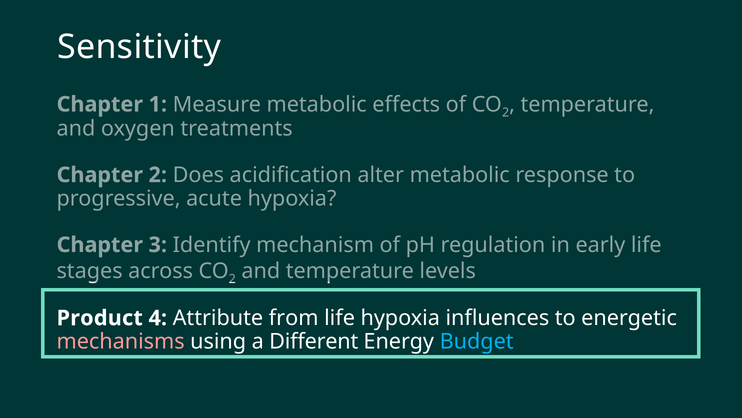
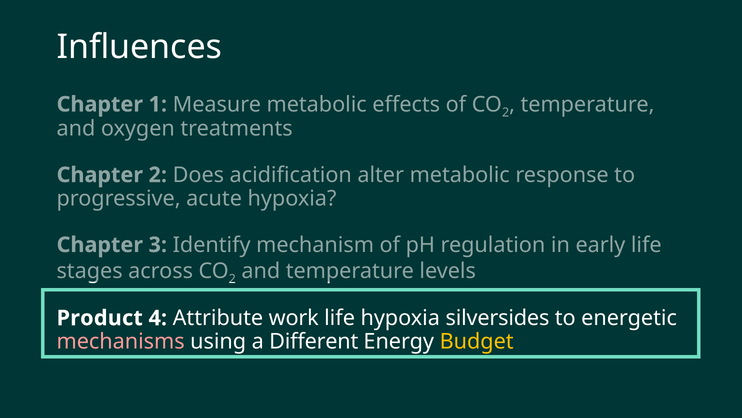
Sensitivity: Sensitivity -> Influences
from: from -> work
influences: influences -> silversides
Budget colour: light blue -> yellow
